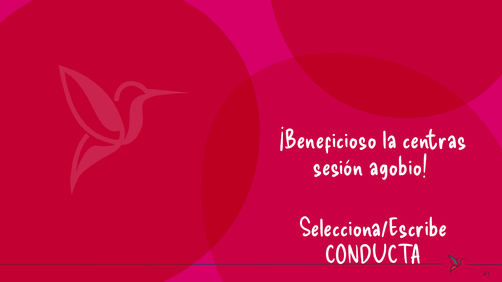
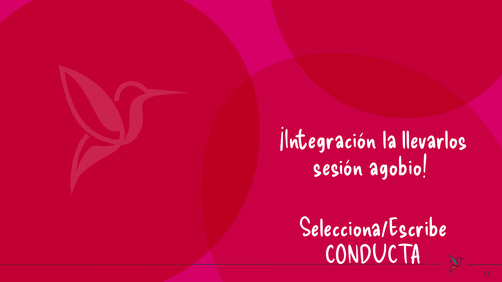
¡Beneficioso: ¡Beneficioso -> ¡Integración
centras: centras -> llevarlos
